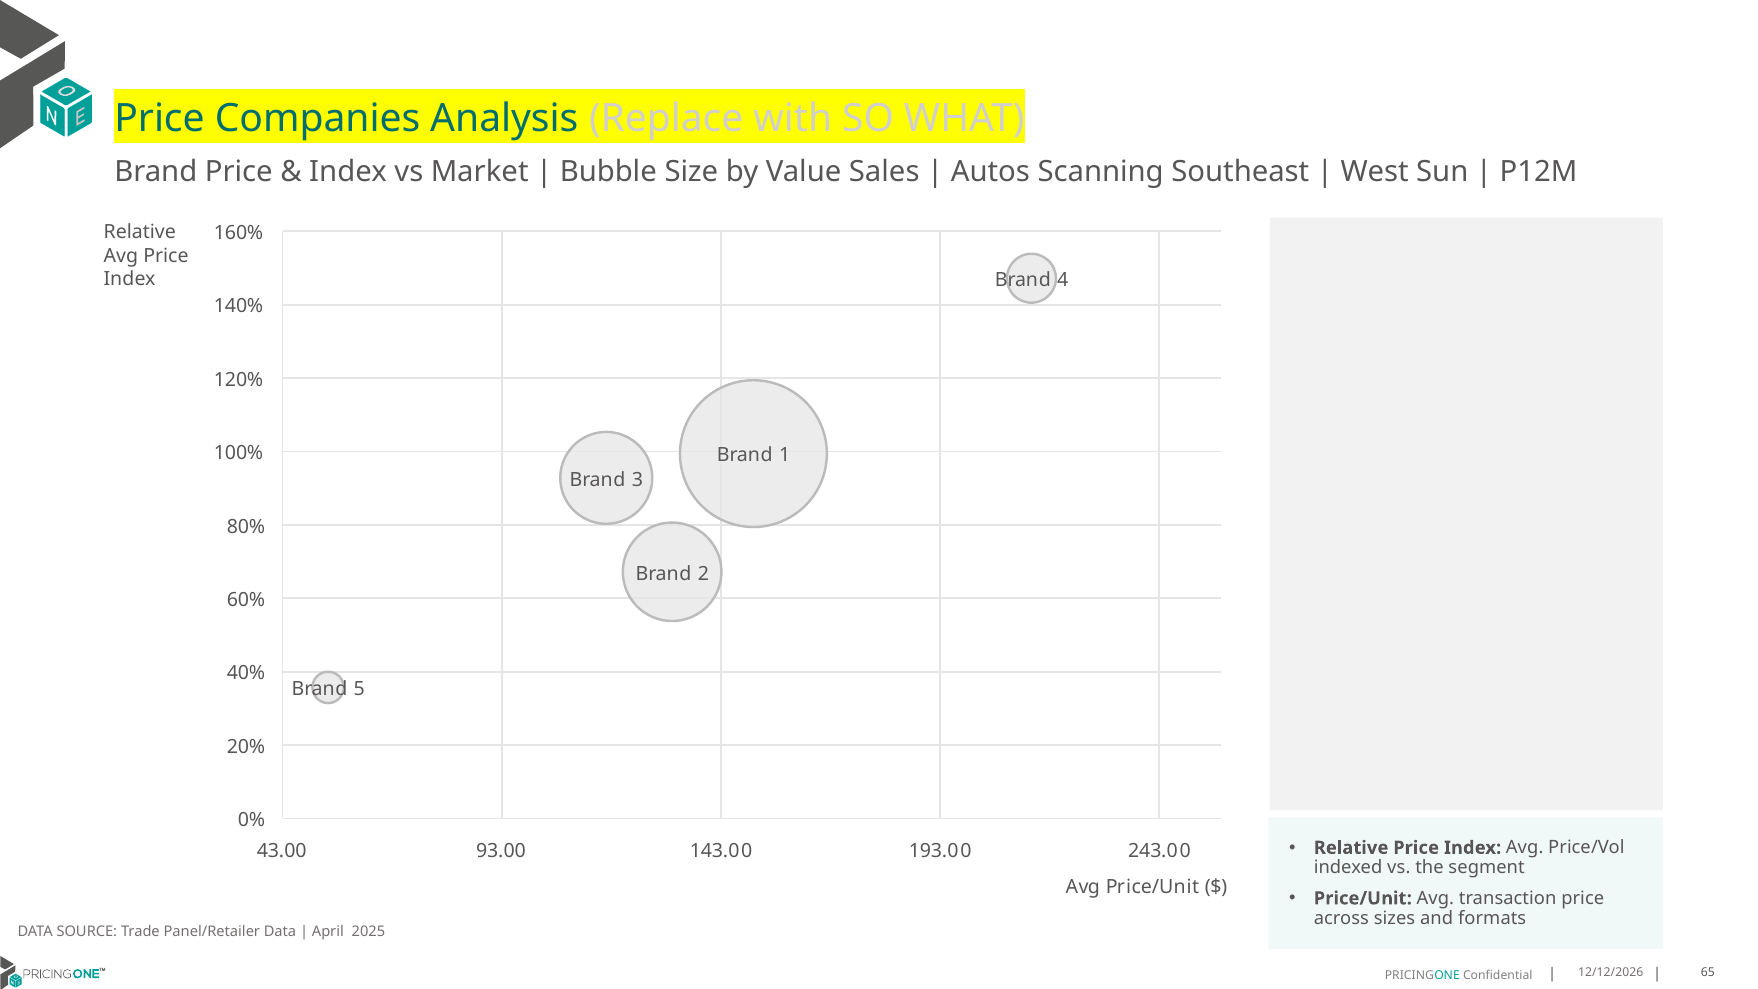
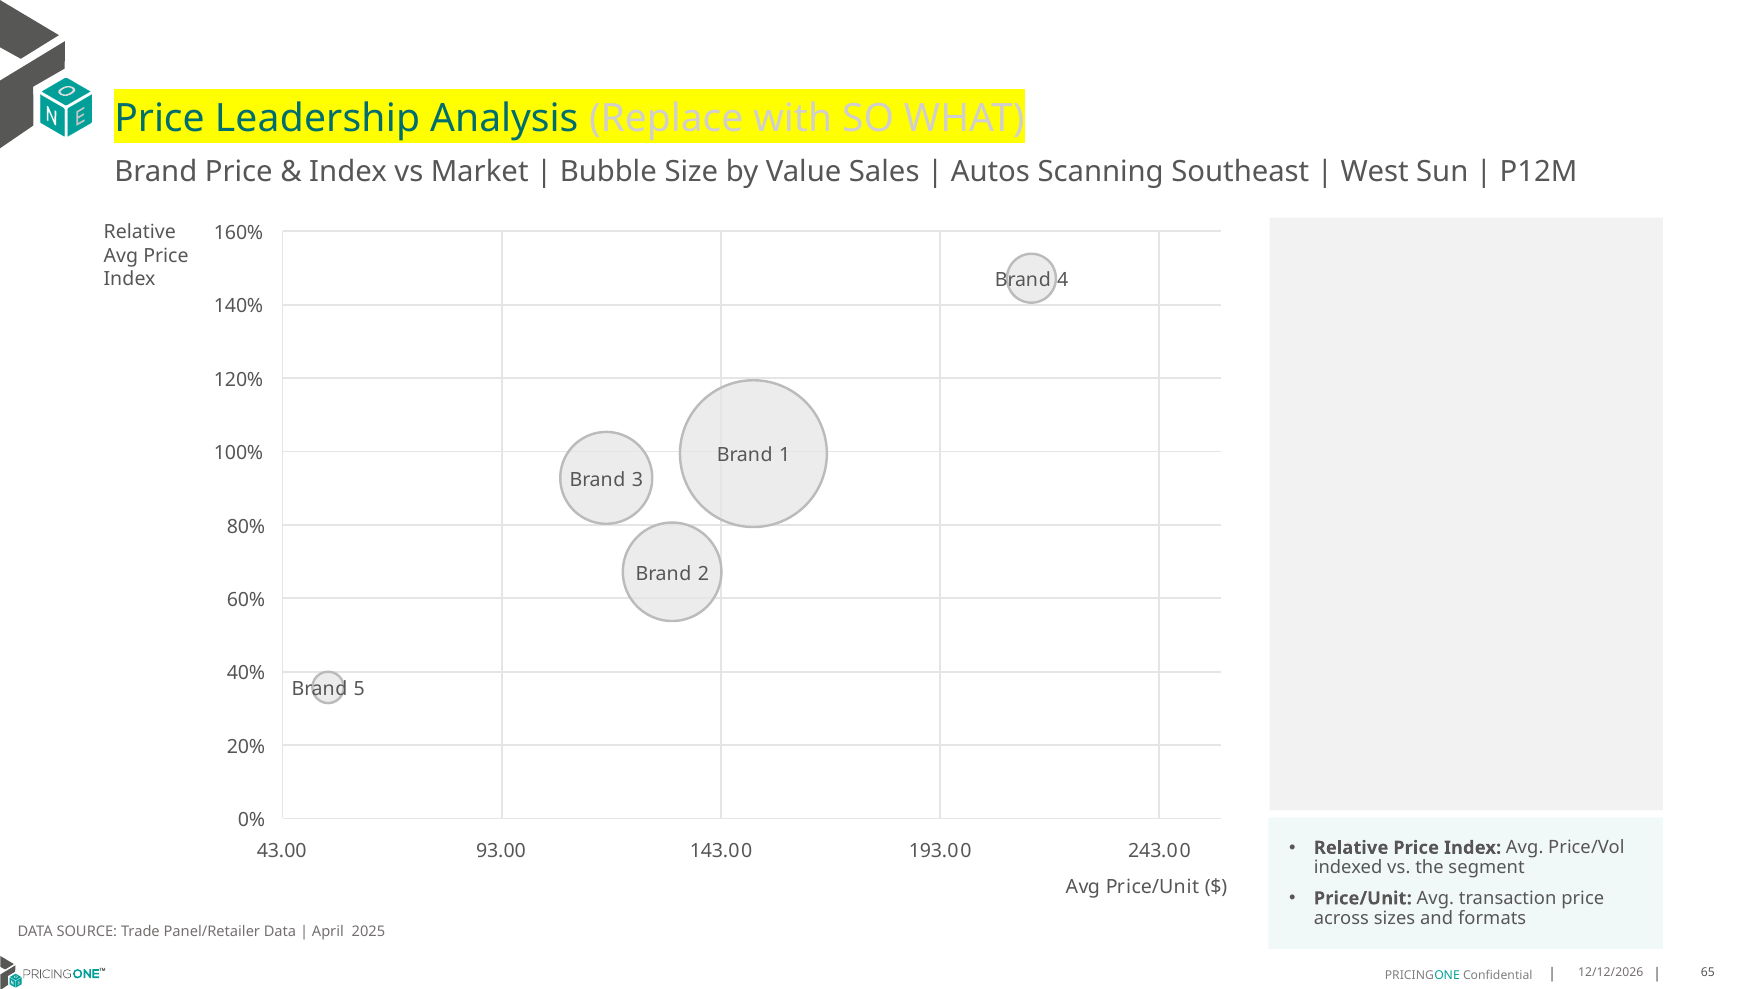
Companies: Companies -> Leadership
